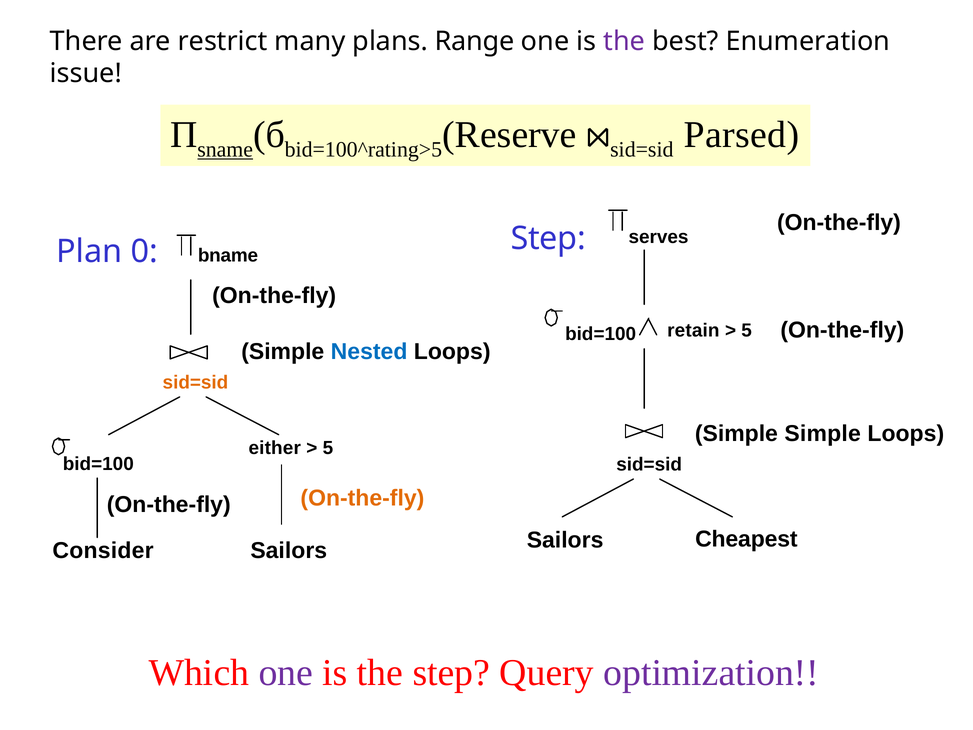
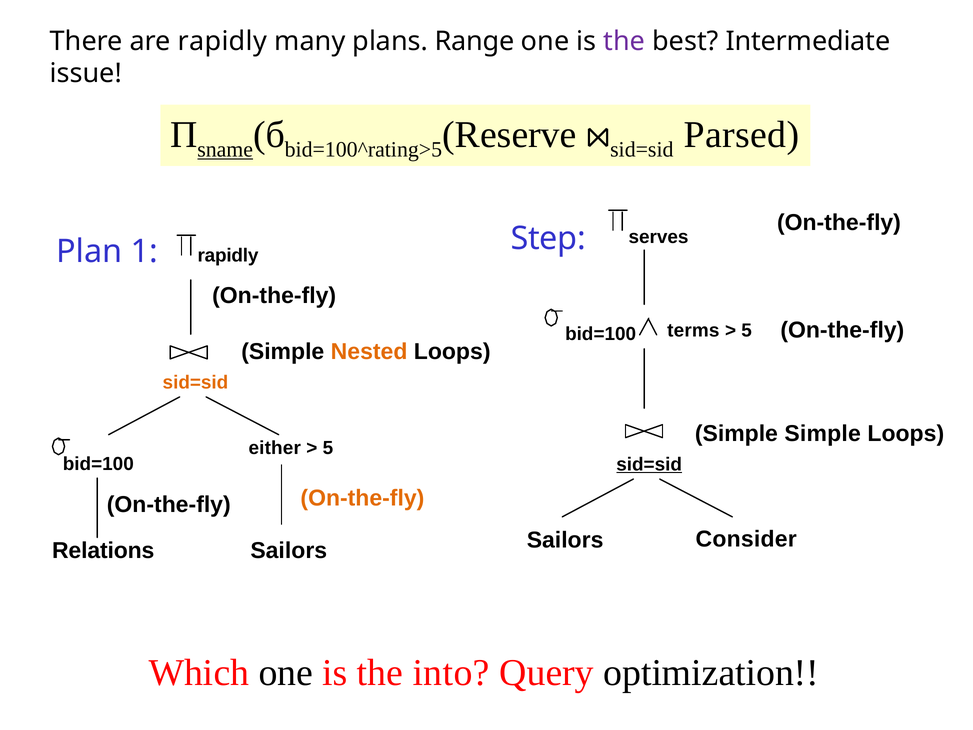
are restrict: restrict -> rapidly
Enumeration: Enumeration -> Intermediate
0: 0 -> 1
bname at (228, 256): bname -> rapidly
retain: retain -> terms
Nested colour: blue -> orange
sid=sid at (649, 464) underline: none -> present
Cheapest: Cheapest -> Consider
Consider: Consider -> Relations
one at (286, 673) colour: purple -> black
the step: step -> into
optimization colour: purple -> black
